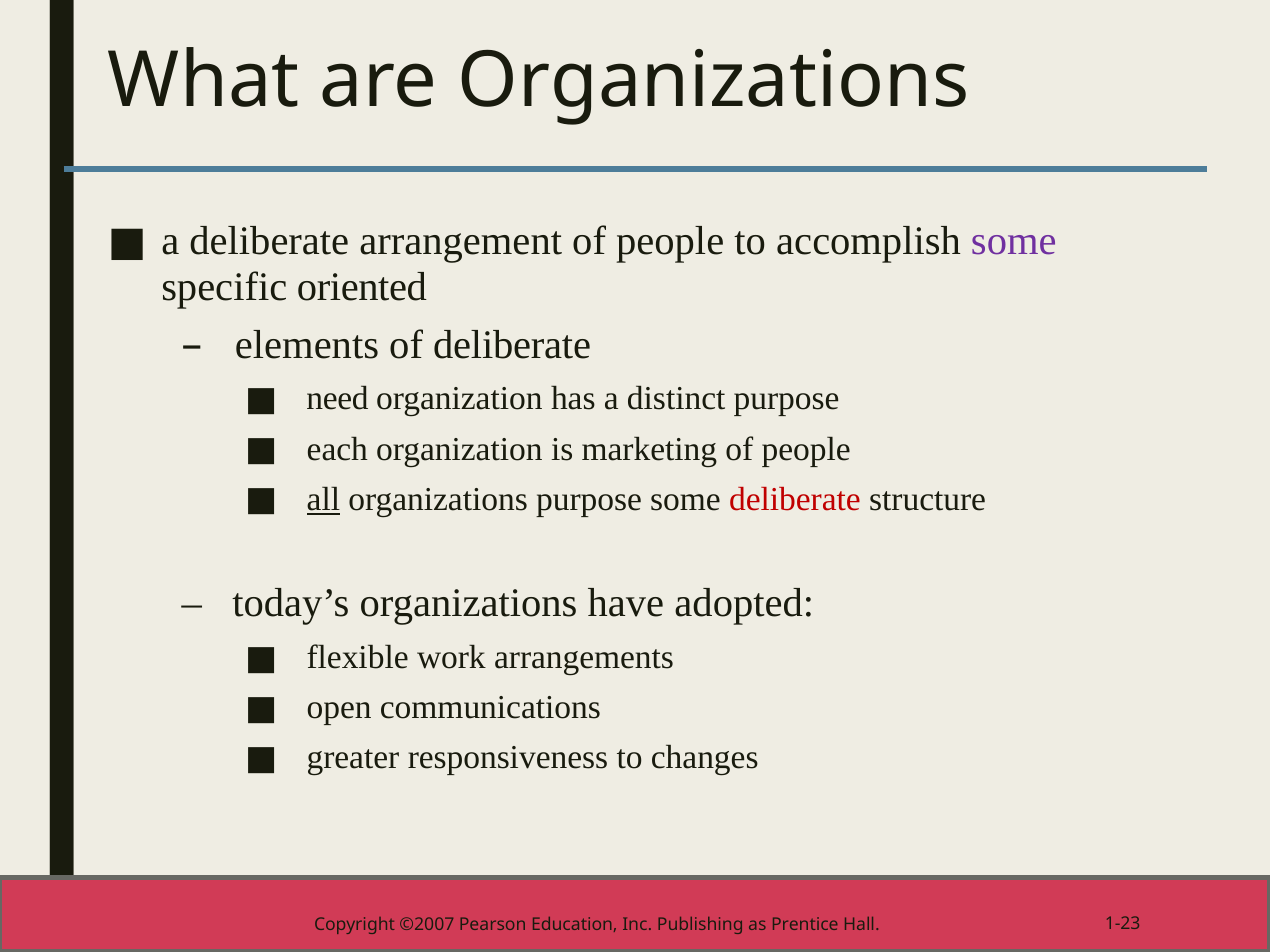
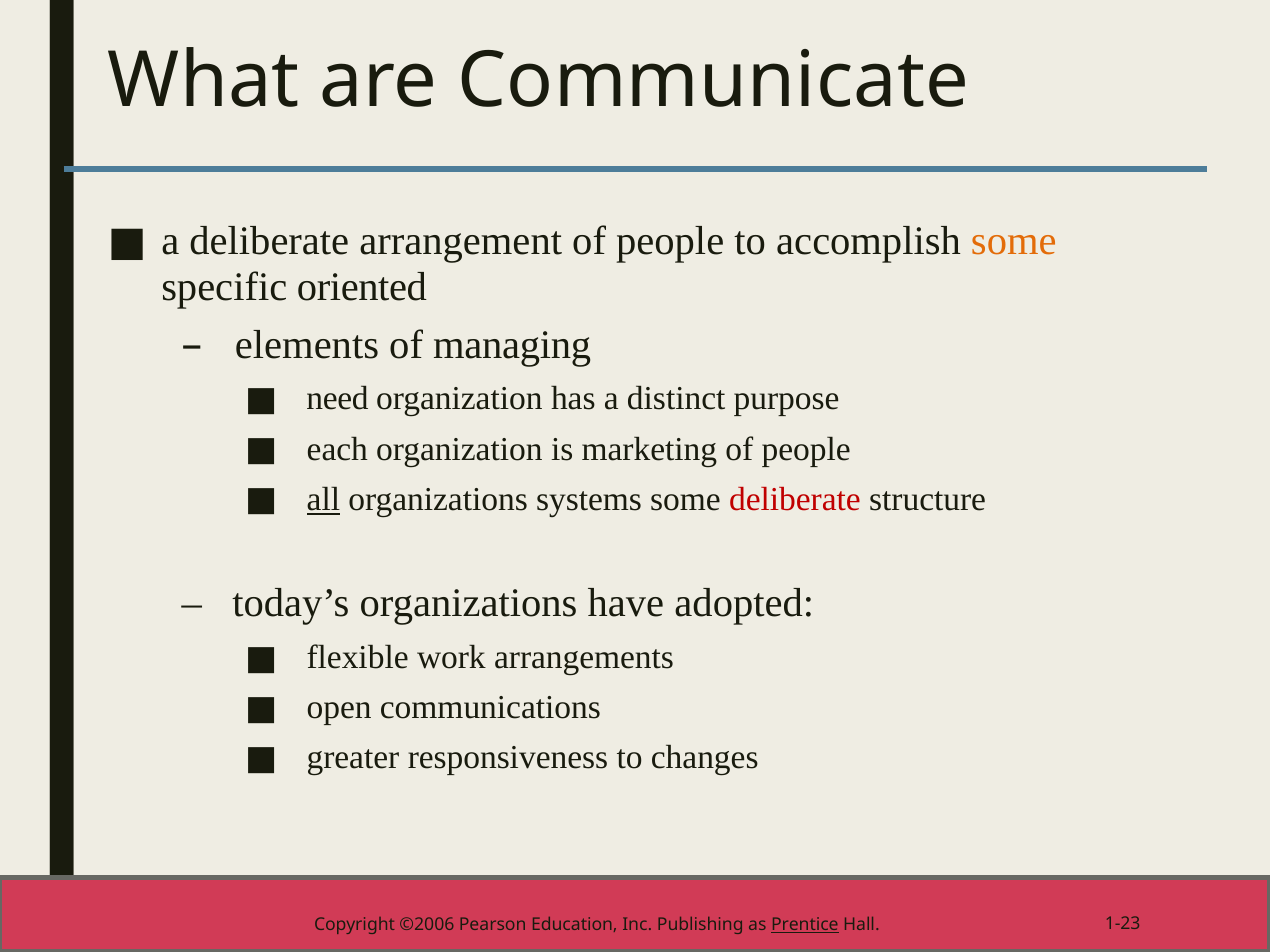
are Organizations: Organizations -> Communicate
some at (1014, 241) colour: purple -> orange
of deliberate: deliberate -> managing
organizations purpose: purpose -> systems
©2007: ©2007 -> ©2006
Prentice underline: none -> present
